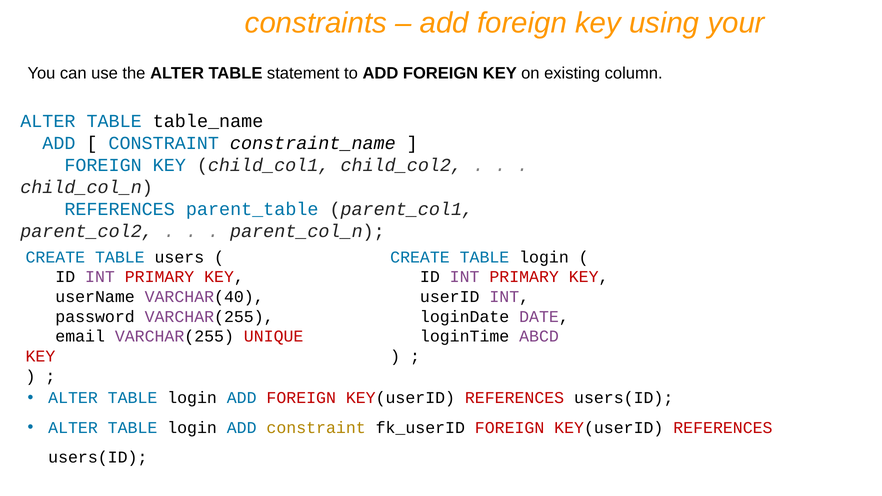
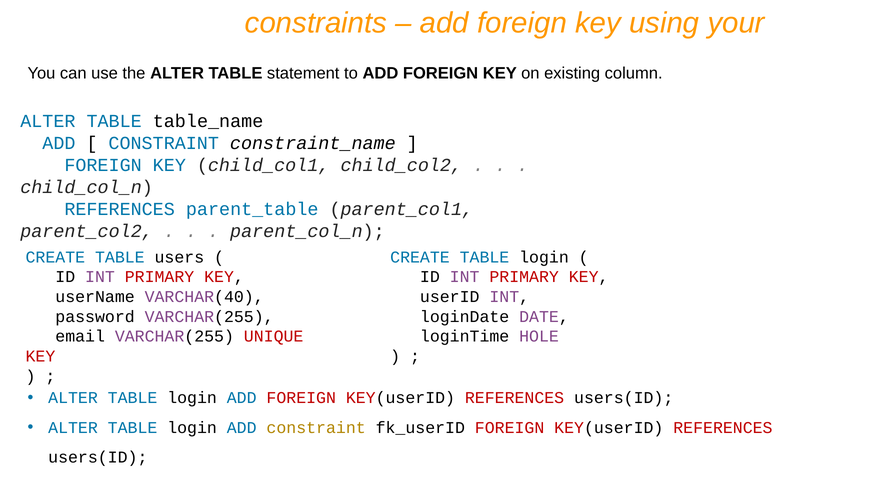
ABCD: ABCD -> HOLE
